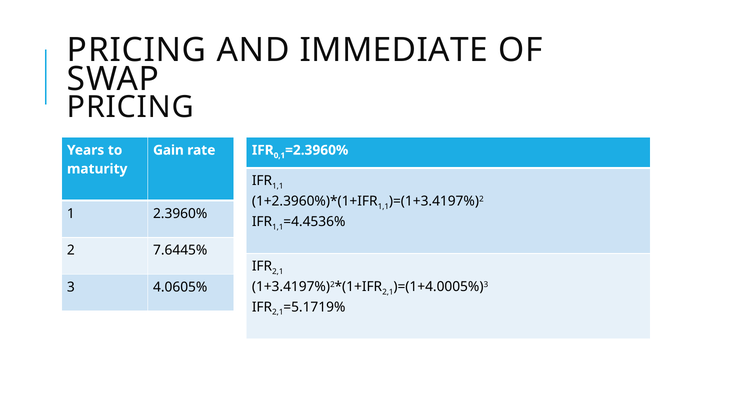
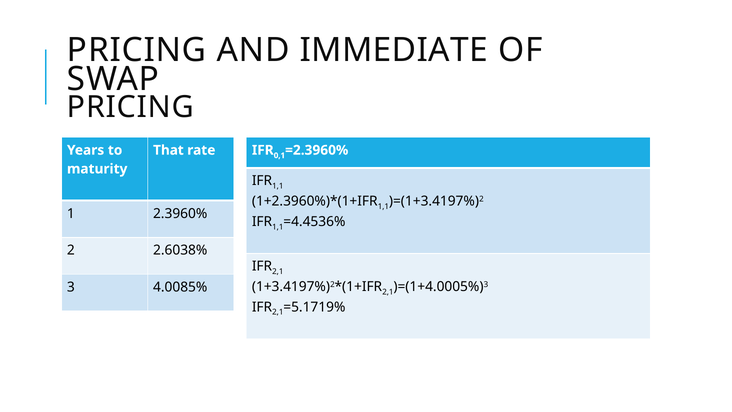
Gain: Gain -> That
7.6445%: 7.6445% -> 2.6038%
4.0605%: 4.0605% -> 4.0085%
